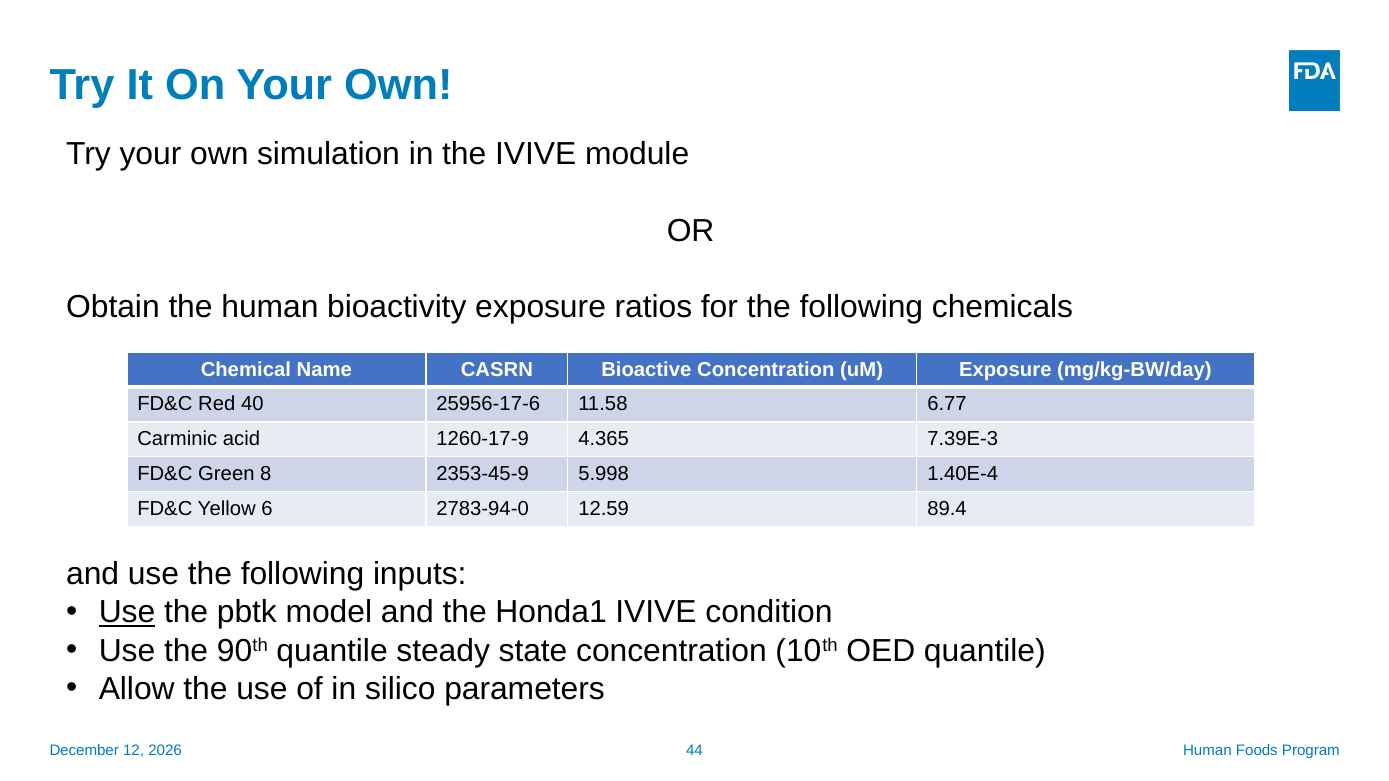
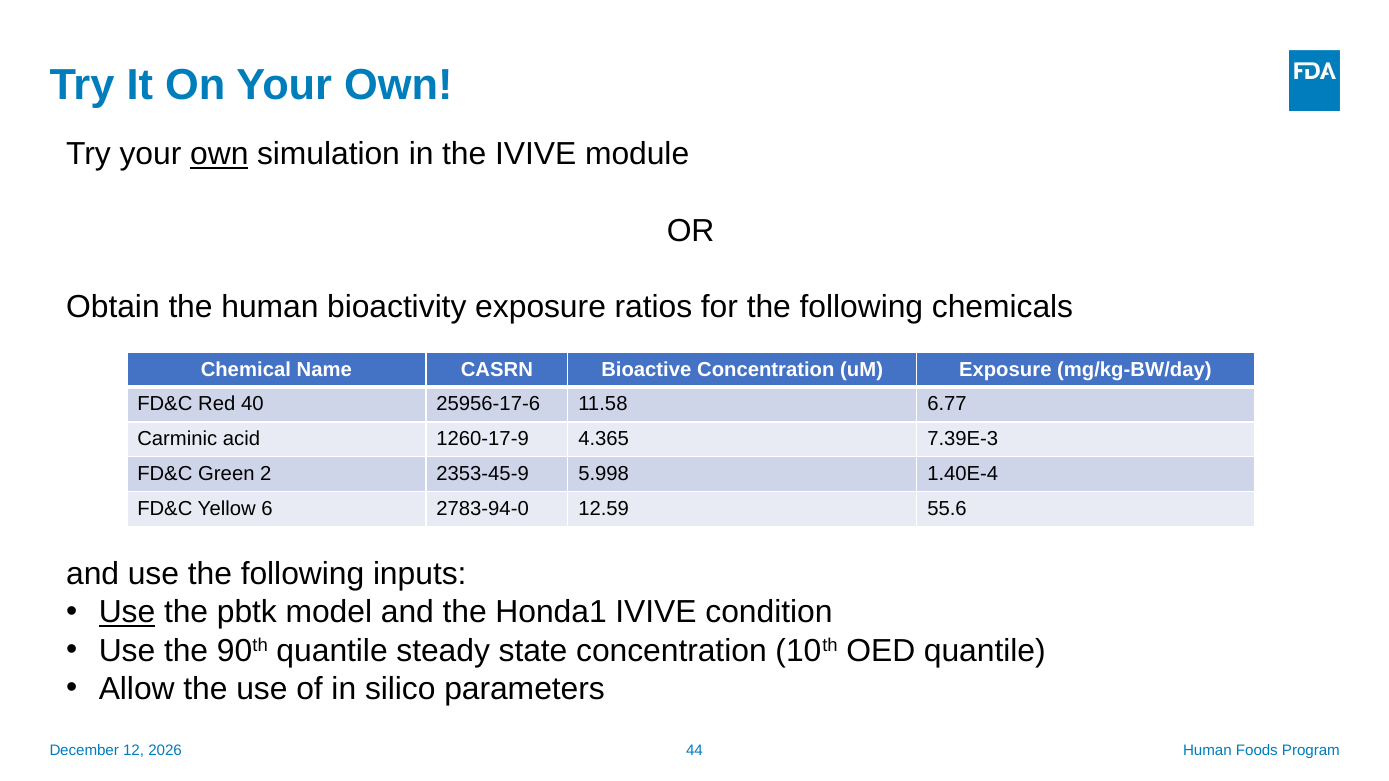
own at (219, 154) underline: none -> present
8: 8 -> 2
89.4: 89.4 -> 55.6
